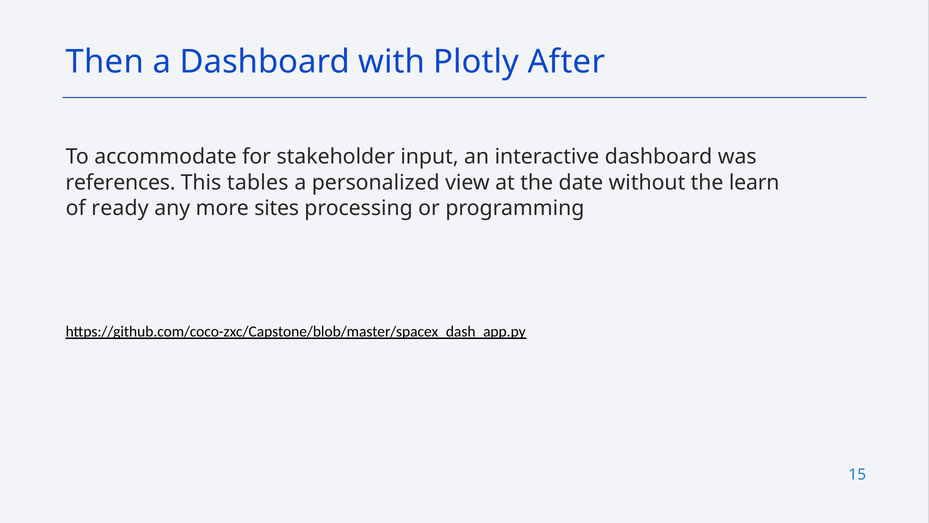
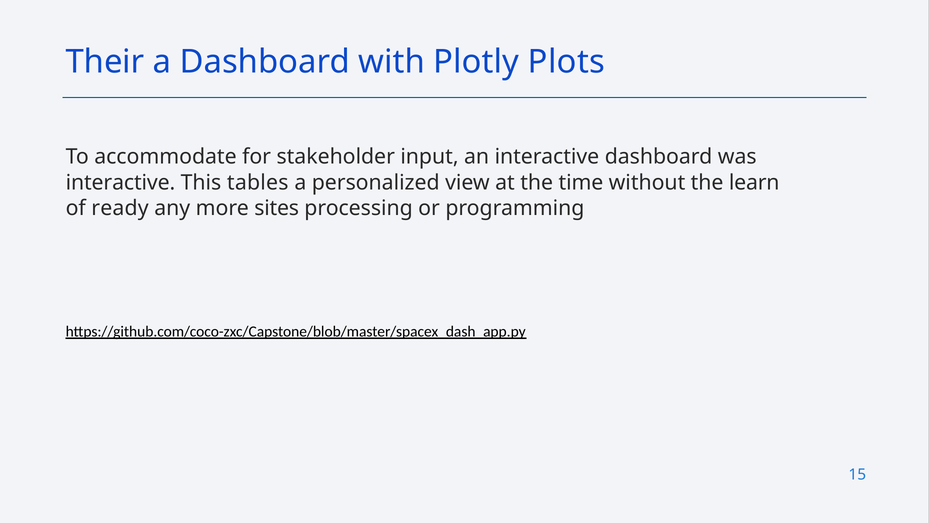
Then: Then -> Their
After: After -> Plots
references at (120, 182): references -> interactive
date: date -> time
